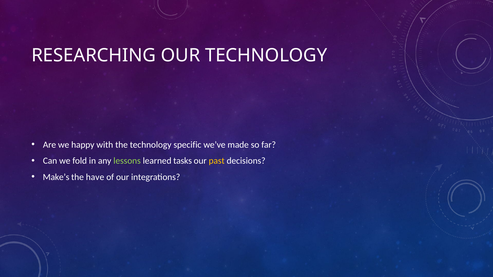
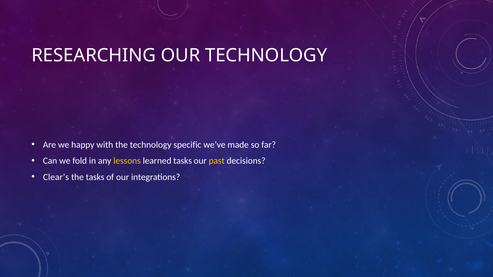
lessons colour: light green -> yellow
Make’s: Make’s -> Clear’s
the have: have -> tasks
